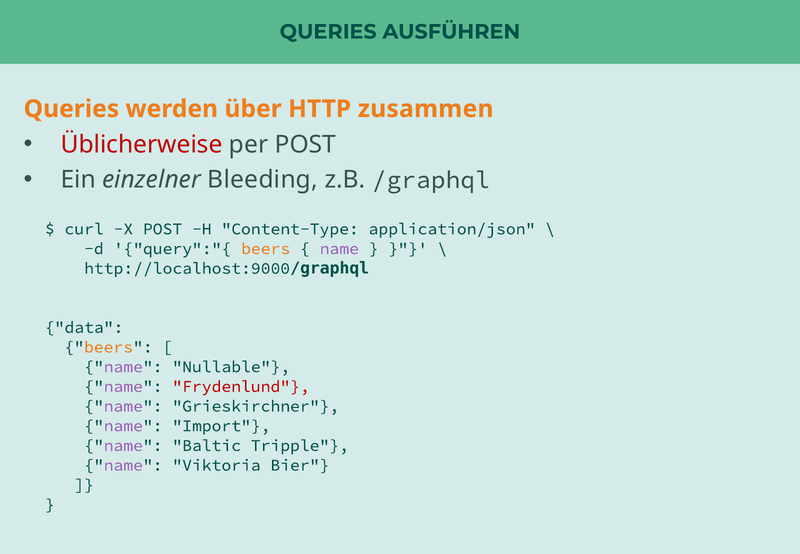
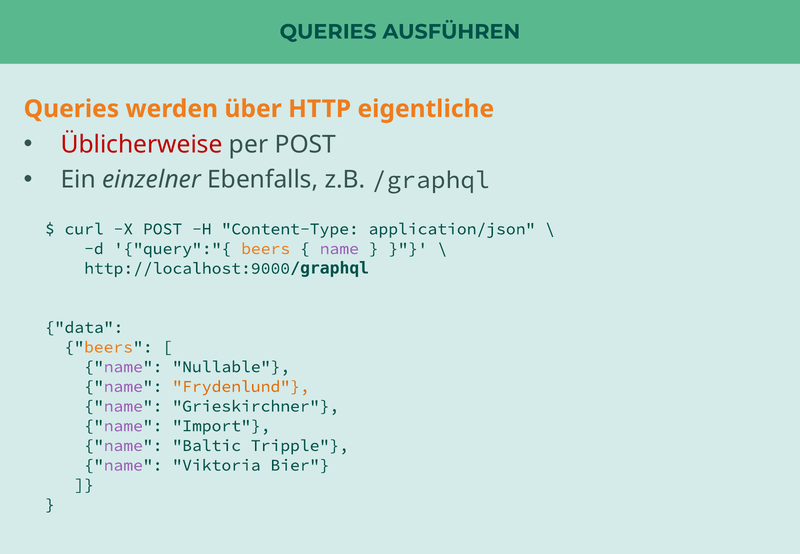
zusammen: zusammen -> eigentliche
Bleeding: Bleeding -> Ebenfalls
Frydenlund colour: red -> orange
